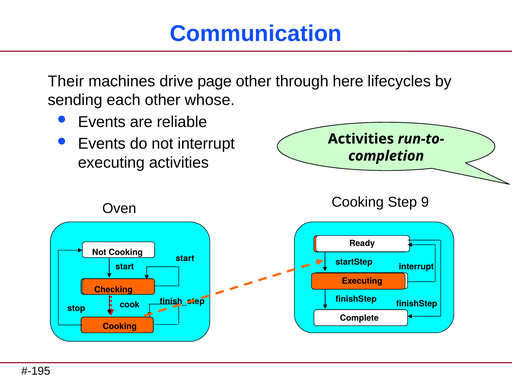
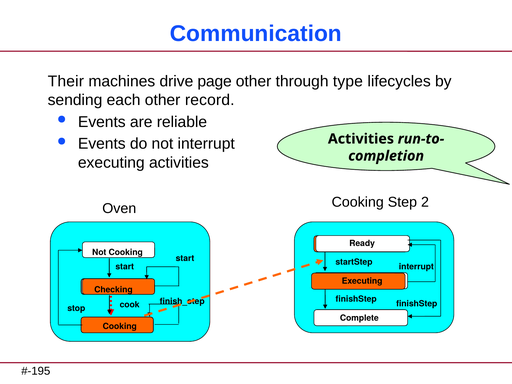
here: here -> type
whose: whose -> record
9: 9 -> 2
